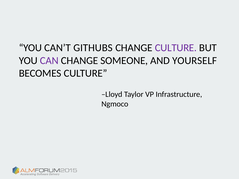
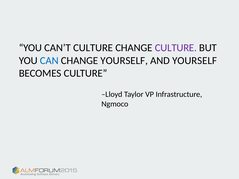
CAN’T GITHUBS: GITHUBS -> CULTURE
CAN colour: purple -> blue
CHANGE SOMEONE: SOMEONE -> YOURSELF
